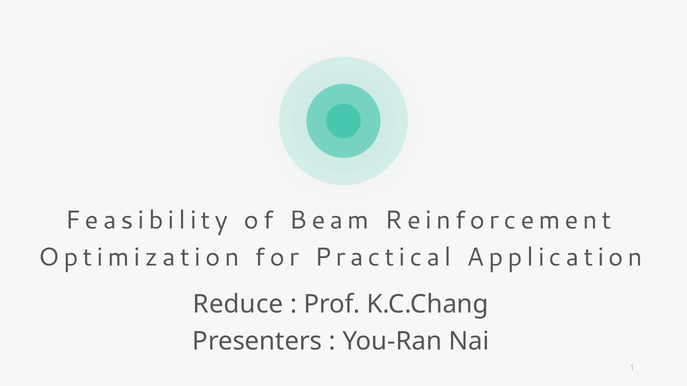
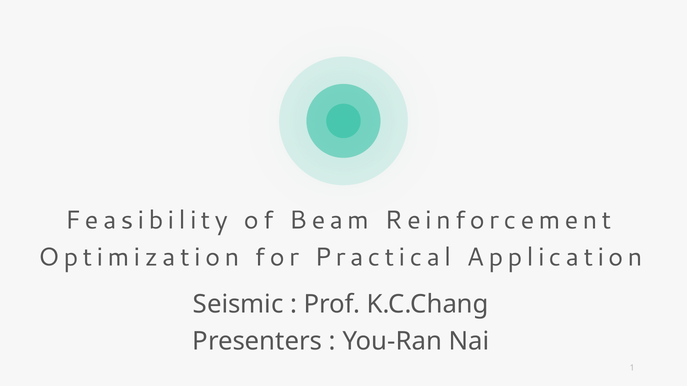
Reduce: Reduce -> Seismic
